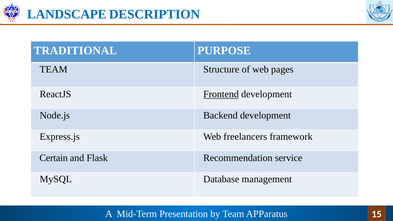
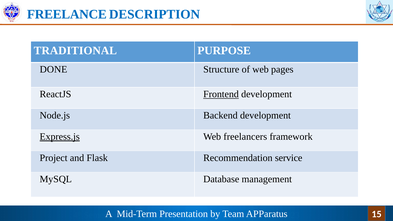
LANDSCAPE: LANDSCAPE -> FREELANCE
TEAM at (54, 70): TEAM -> DONE
Express.js underline: none -> present
Certain at (54, 158): Certain -> Project
